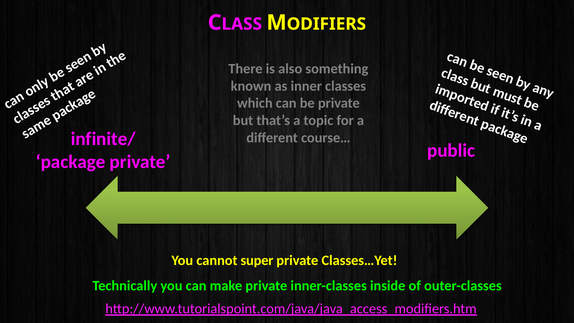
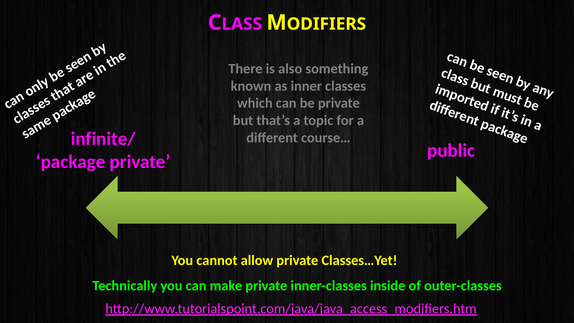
super: super -> allow
